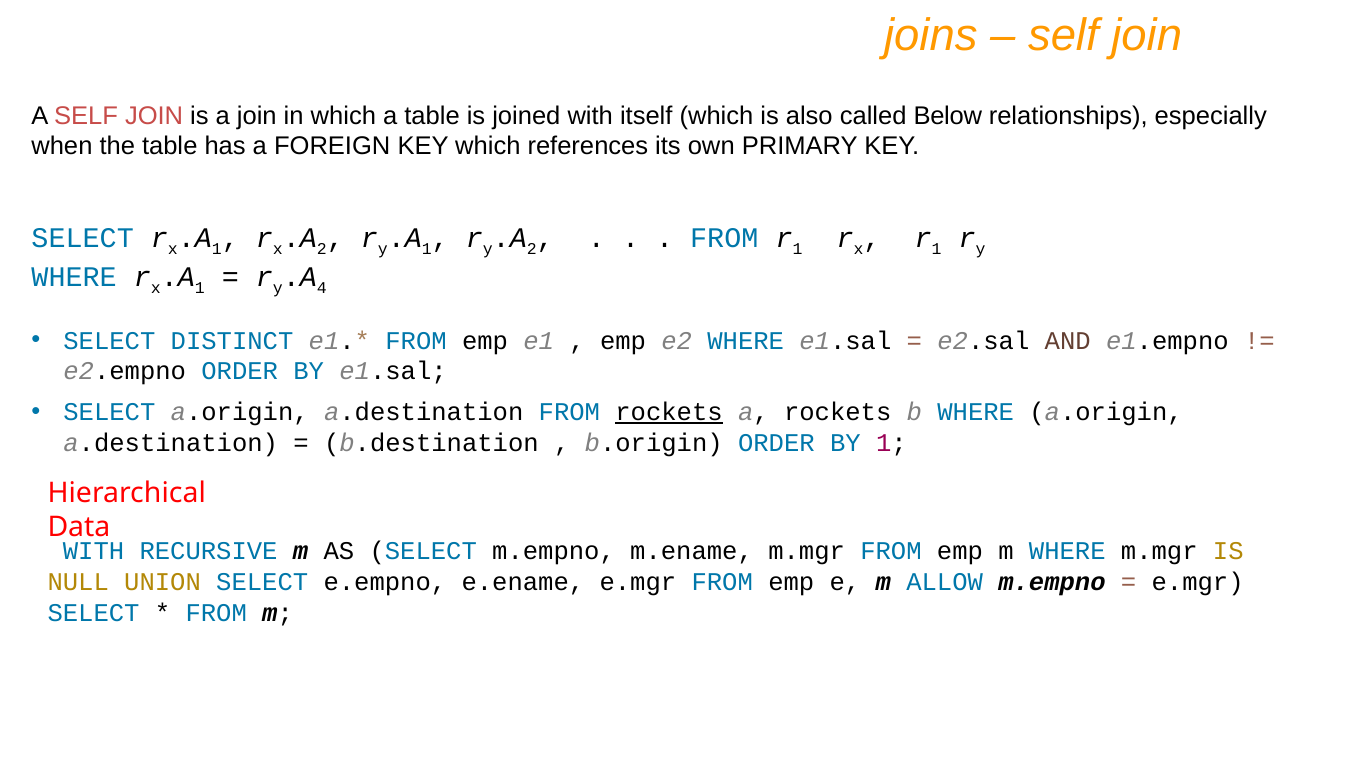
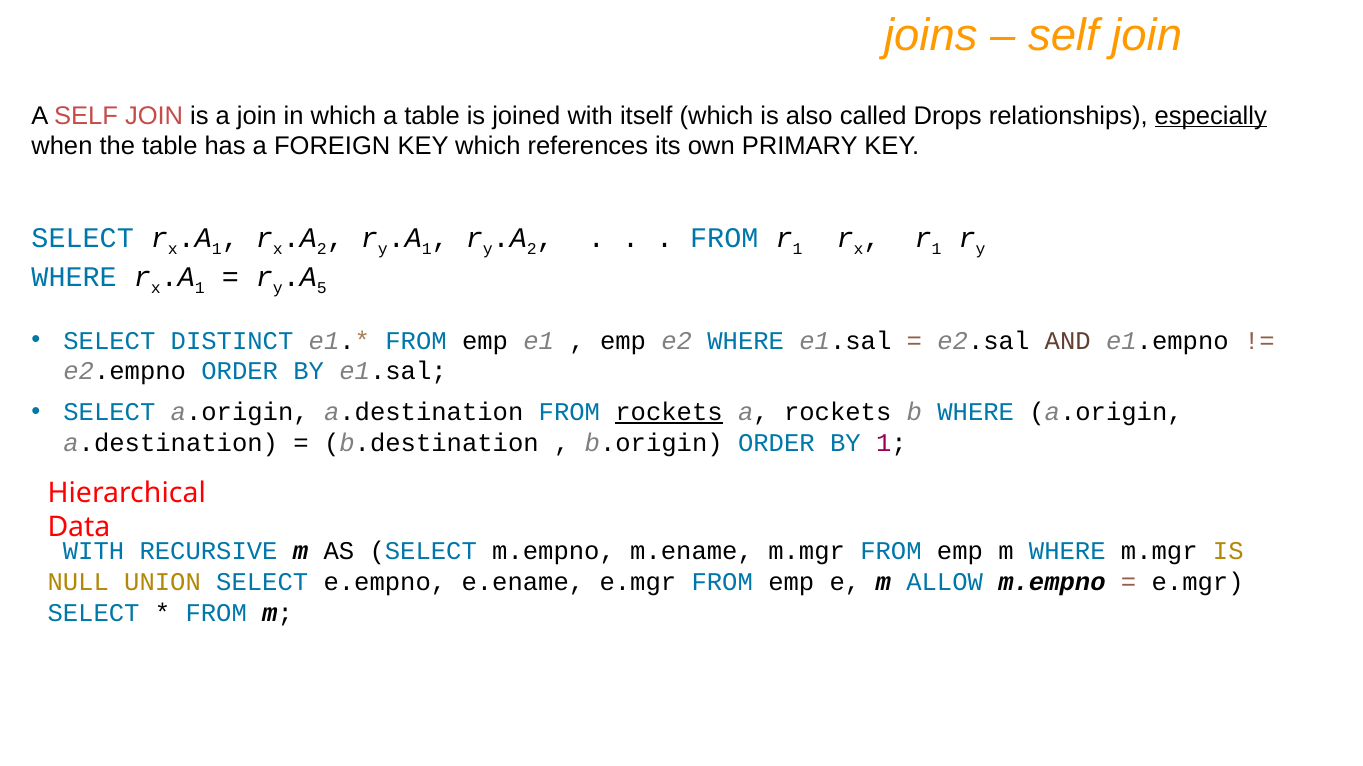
Below: Below -> Drops
especially underline: none -> present
4: 4 -> 5
